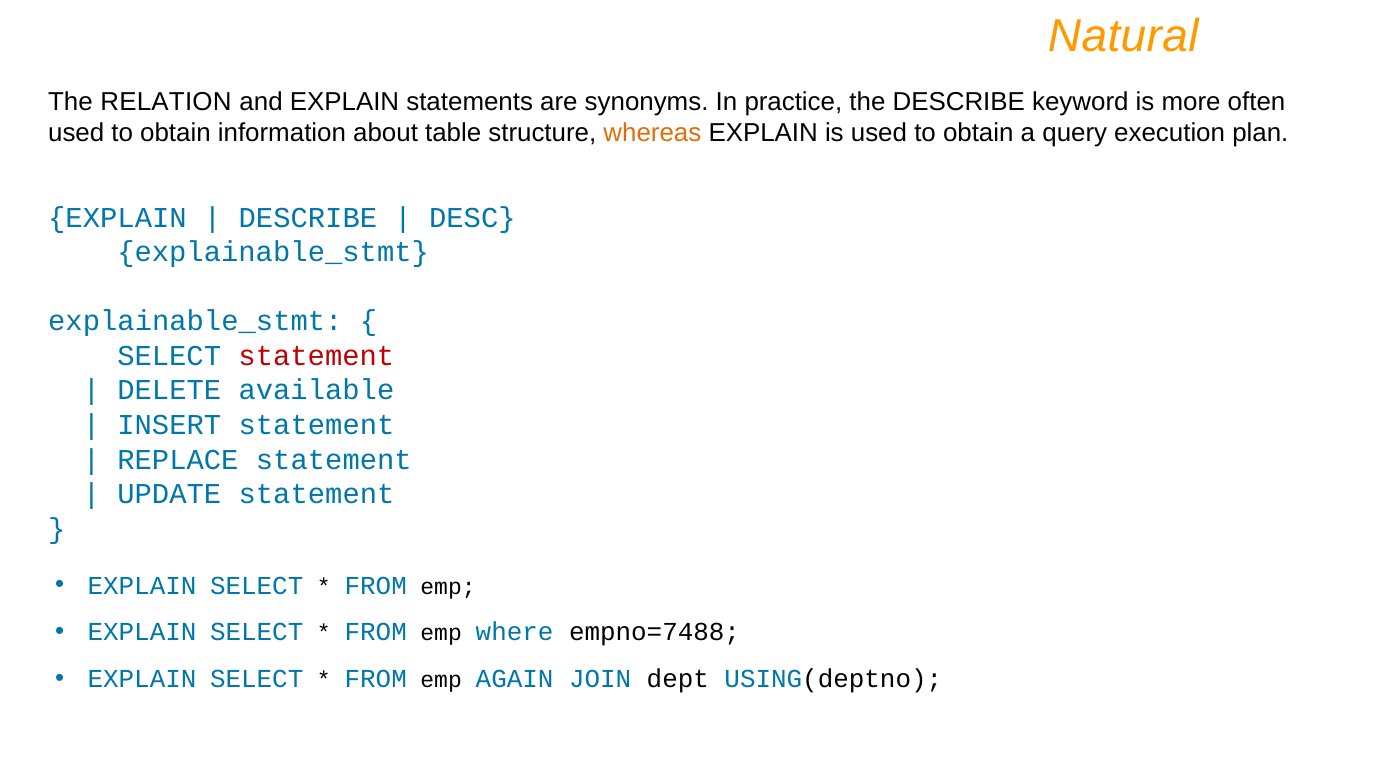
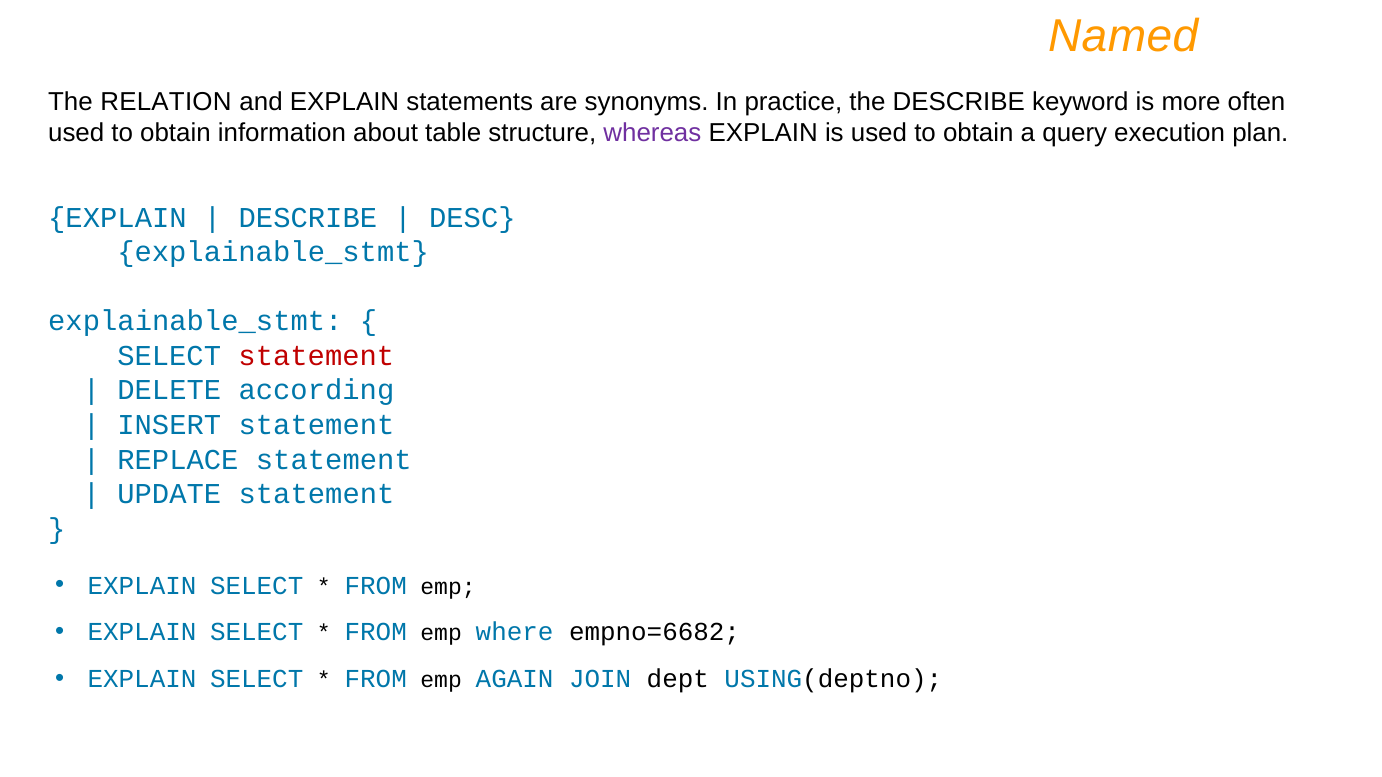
Natural: Natural -> Named
whereas colour: orange -> purple
available: available -> according
empno=7488: empno=7488 -> empno=6682
